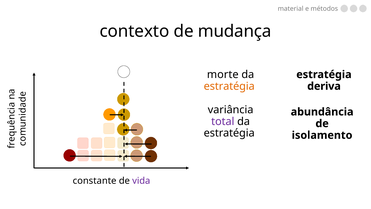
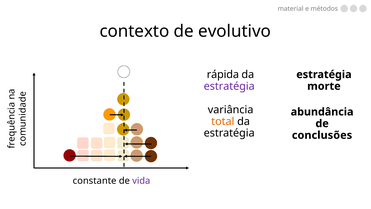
mudança: mudança -> evolutivo
morte: morte -> rápida
estratégia at (229, 86) colour: orange -> purple
deriva: deriva -> morte
total colour: purple -> orange
isolamento: isolamento -> conclusões
